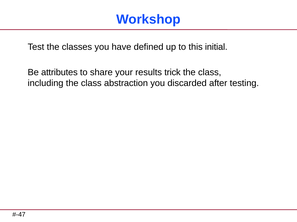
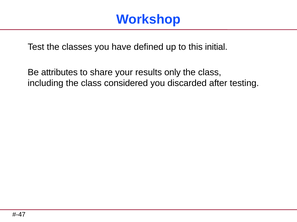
trick: trick -> only
abstraction: abstraction -> considered
